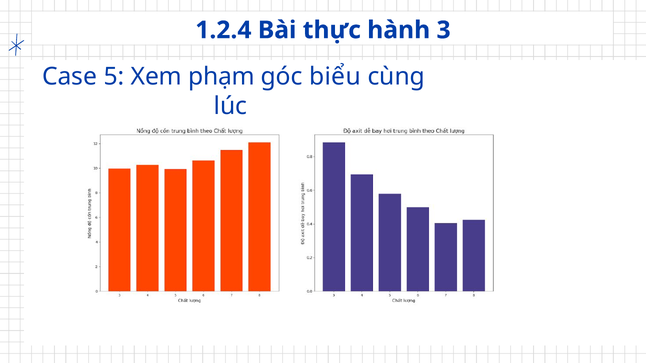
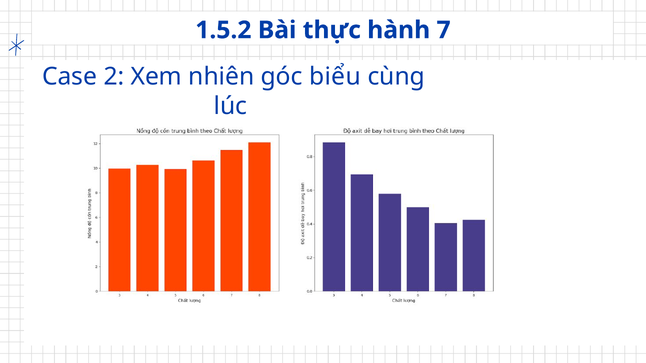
1.2.4: 1.2.4 -> 1.5.2
3: 3 -> 7
5: 5 -> 2
phạm: phạm -> nhiên
